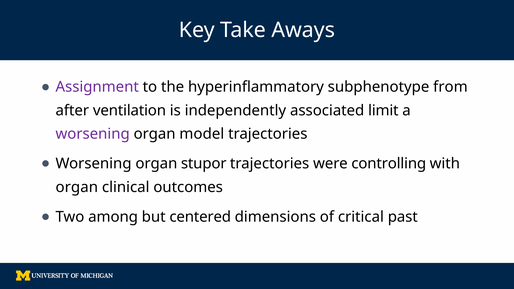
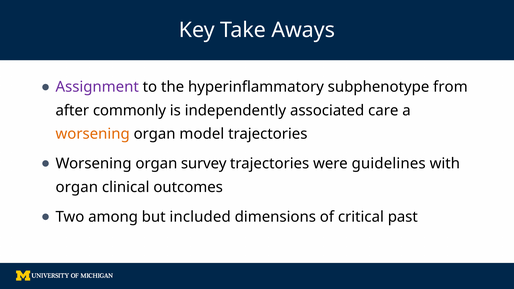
ventilation: ventilation -> commonly
limit: limit -> care
worsening at (93, 134) colour: purple -> orange
stupor: stupor -> survey
controlling: controlling -> guidelines
centered: centered -> included
